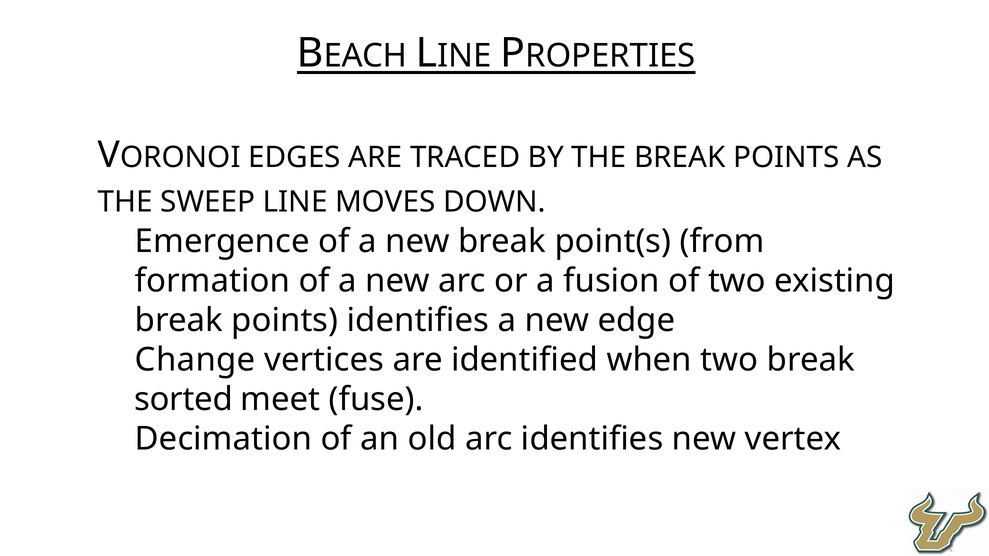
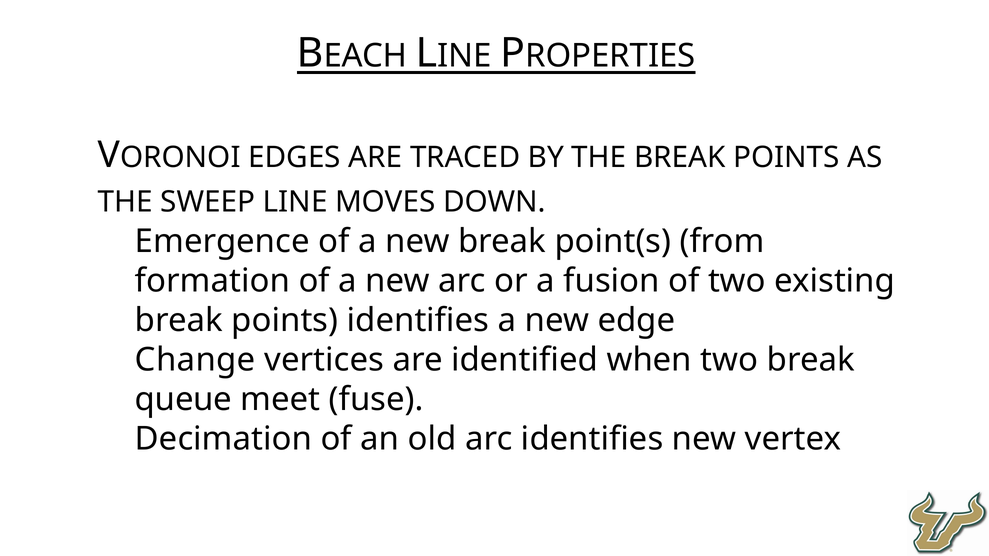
sorted: sorted -> queue
